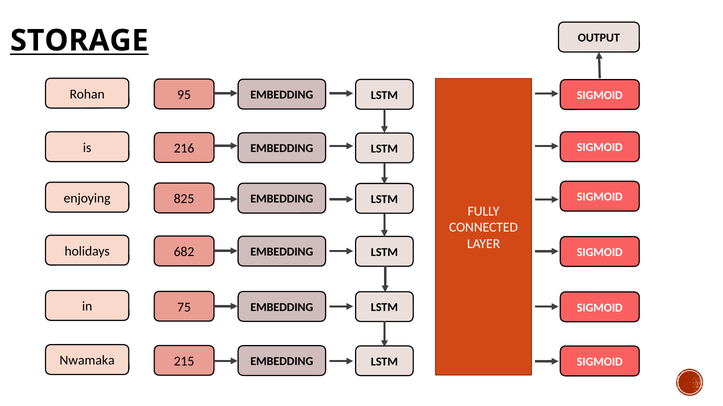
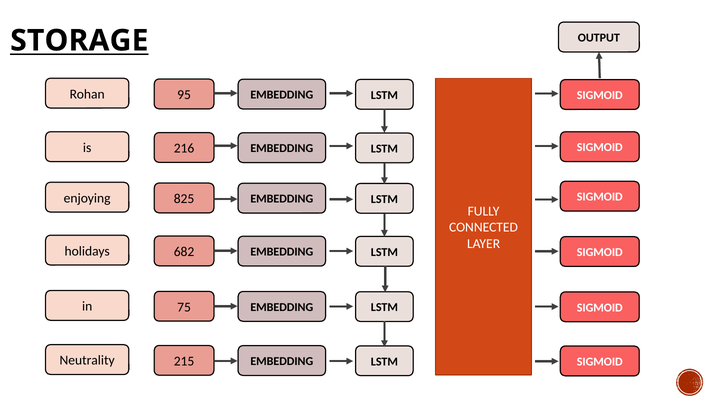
Nwamaka: Nwamaka -> Neutrality
